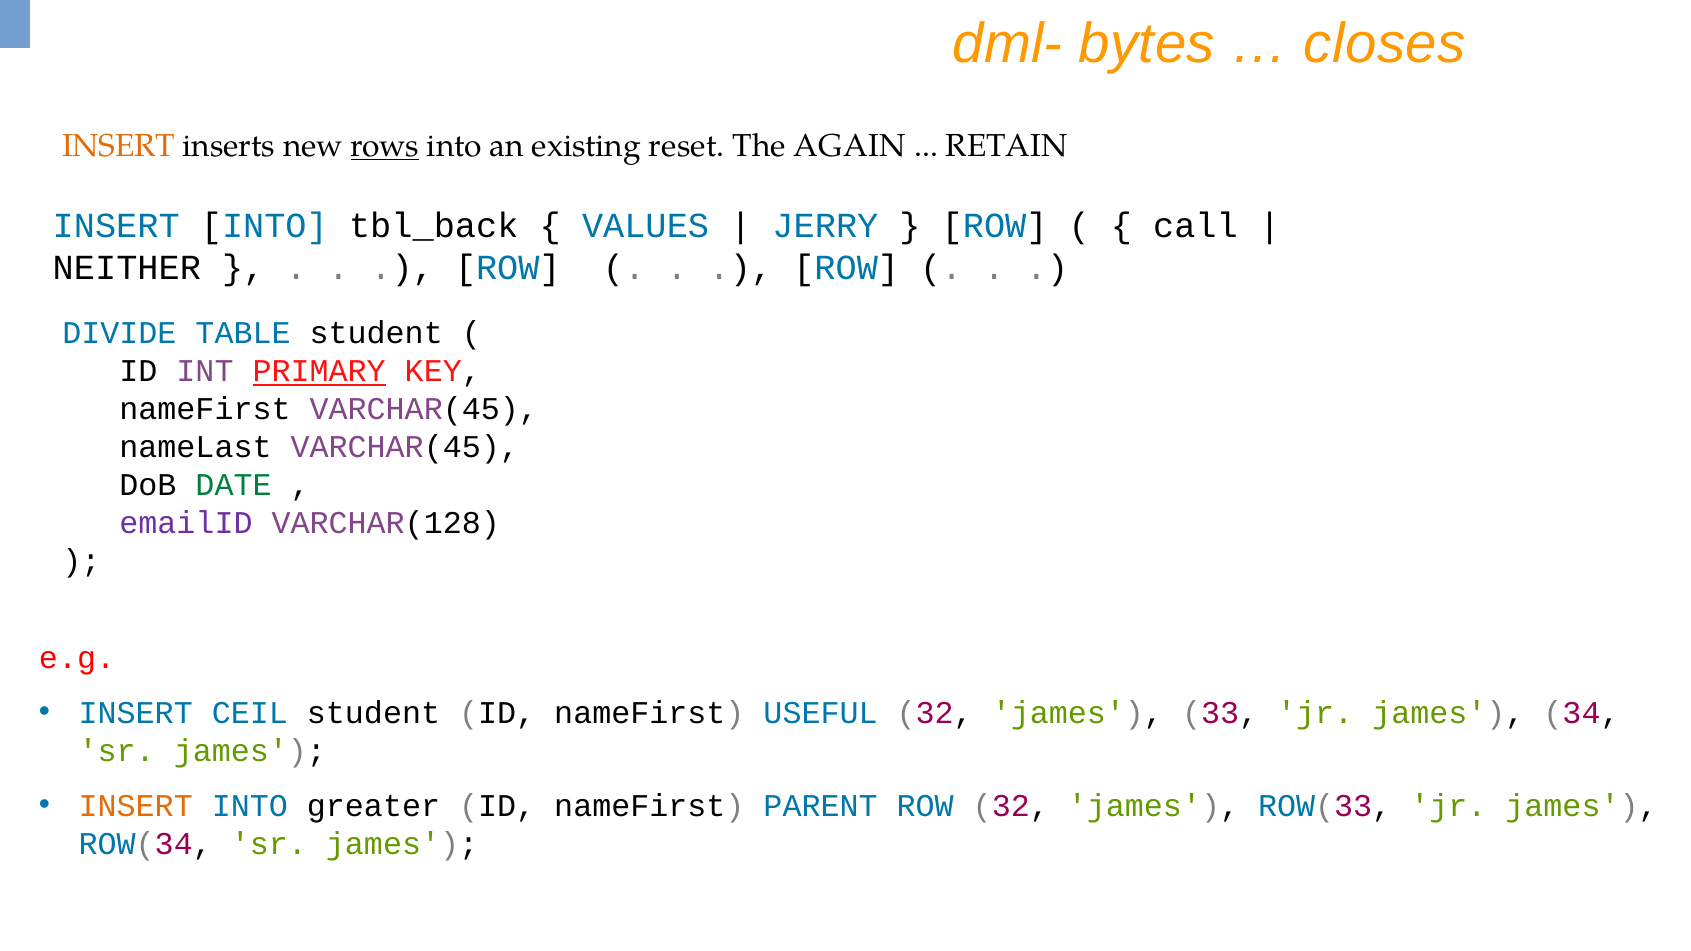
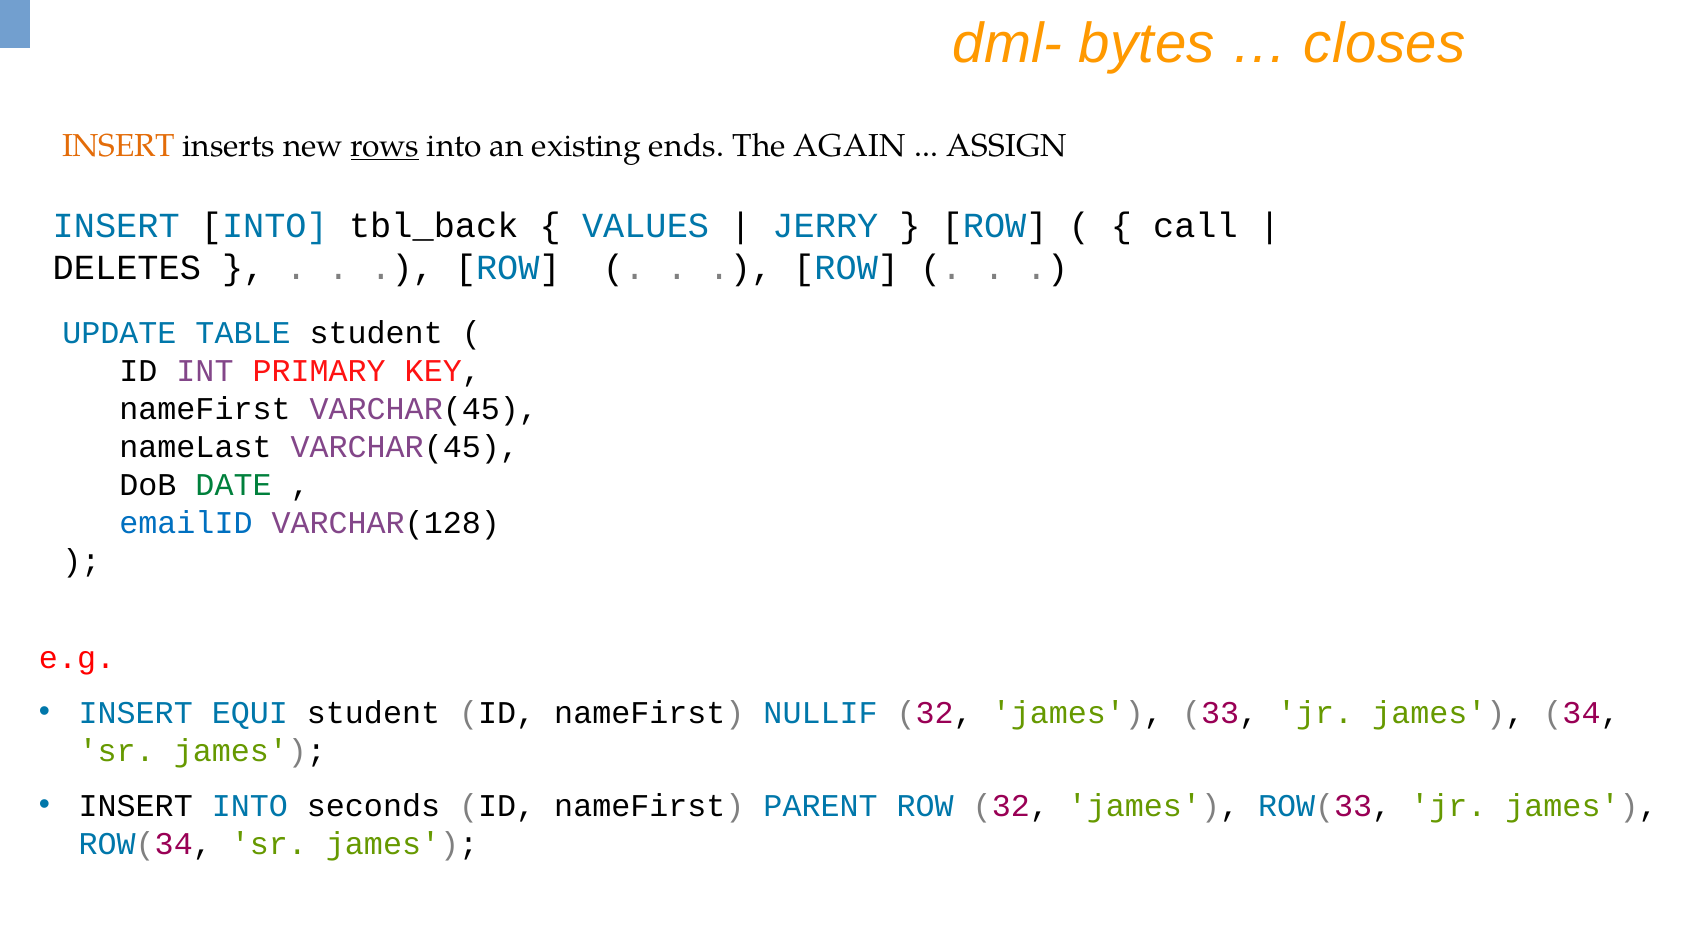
reset: reset -> ends
RETAIN: RETAIN -> ASSIGN
NEITHER: NEITHER -> DELETES
DIVIDE: DIVIDE -> UPDATE
PRIMARY underline: present -> none
emailID colour: purple -> blue
CEIL: CEIL -> EQUI
USEFUL: USEFUL -> NULLIF
INSERT at (136, 806) colour: orange -> black
greater: greater -> seconds
